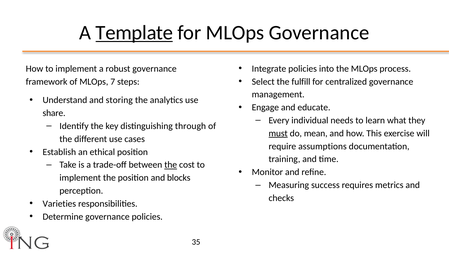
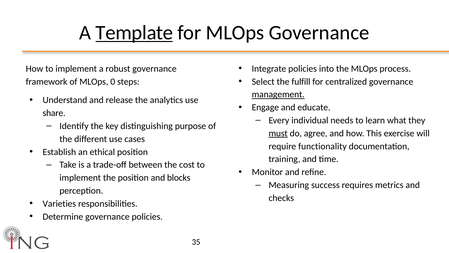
7: 7 -> 0
management underline: none -> present
storing: storing -> release
through: through -> purpose
mean: mean -> agree
assumptions: assumptions -> functionality
the at (171, 165) underline: present -> none
